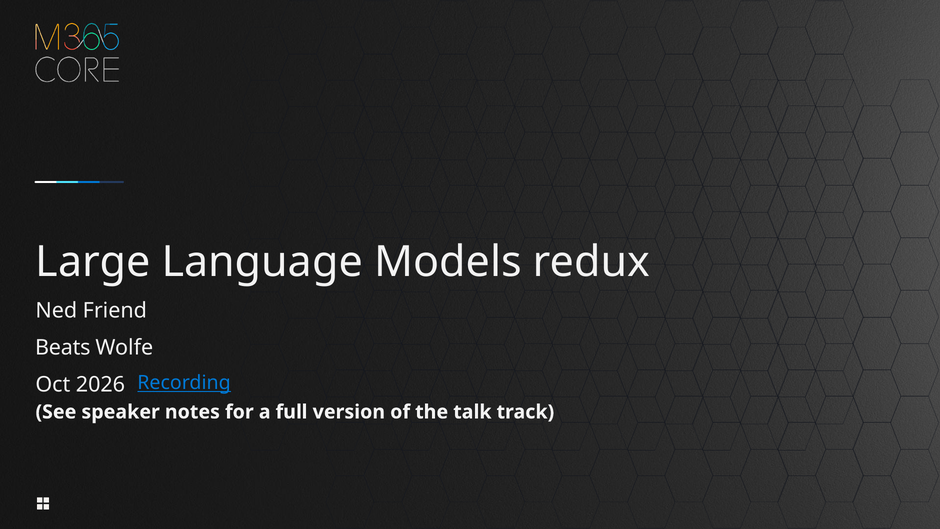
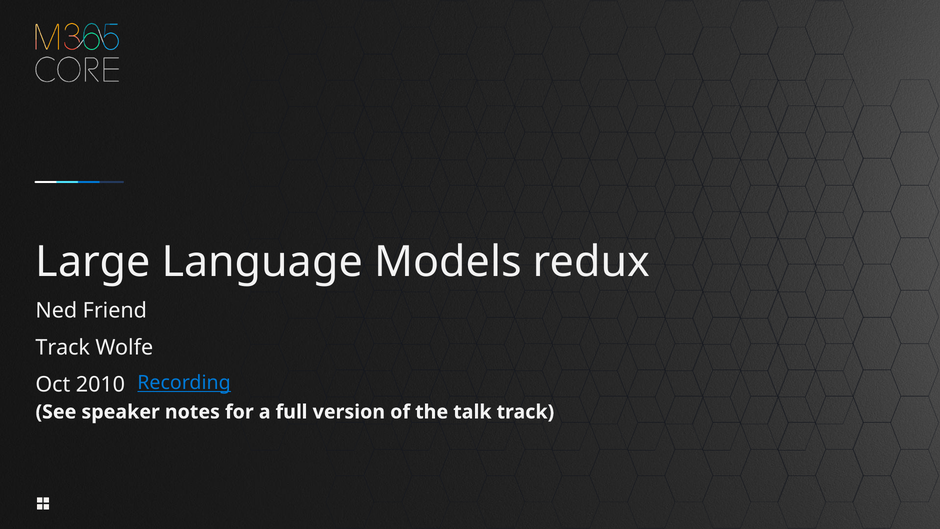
Beats at (63, 347): Beats -> Track
2026: 2026 -> 2010
